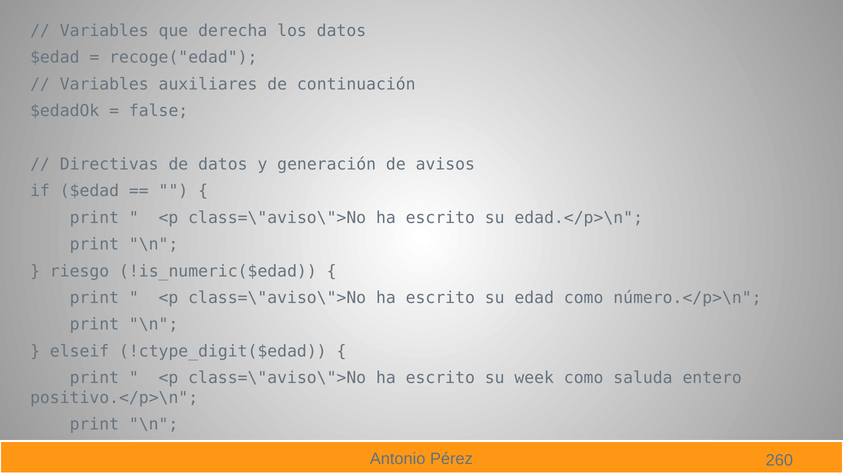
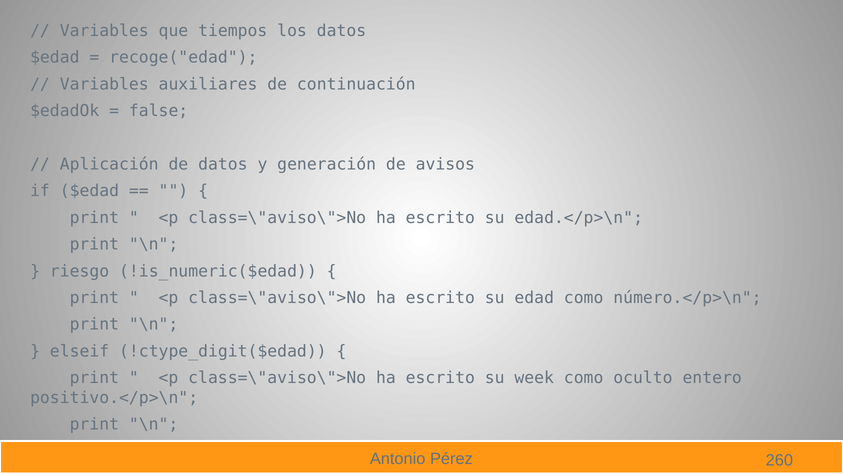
derecha: derecha -> tiempos
Directivas: Directivas -> Aplicación
saluda: saluda -> oculto
